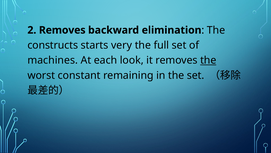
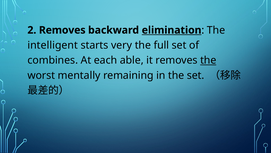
elimination underline: none -> present
constructs: constructs -> intelligent
machines: machines -> combines
look: look -> able
constant: constant -> mentally
